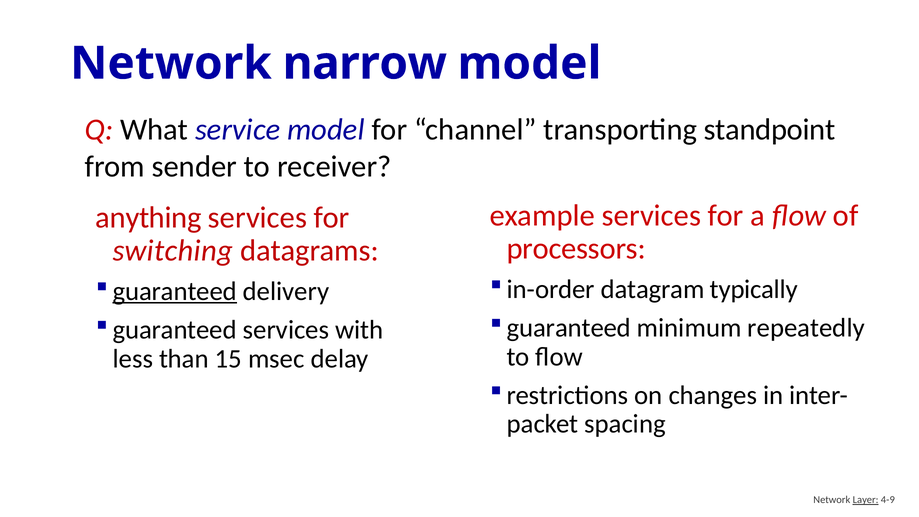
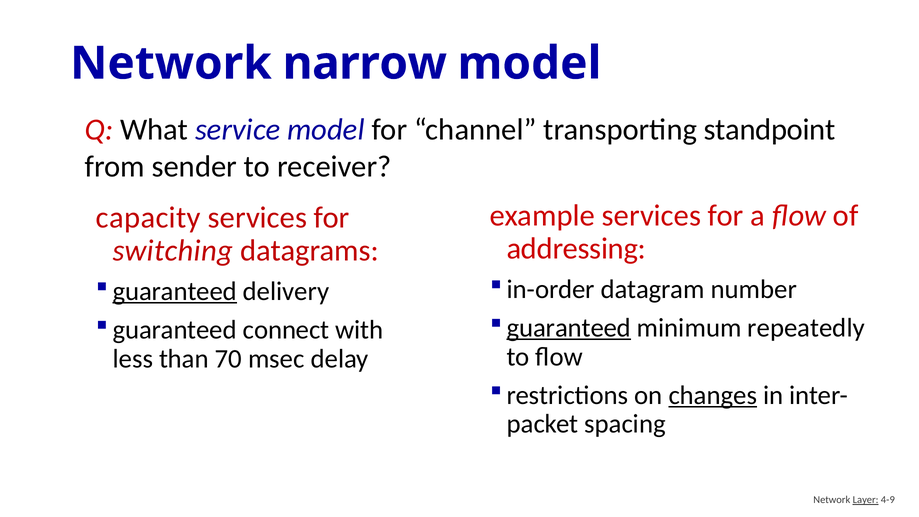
anything: anything -> capacity
processors: processors -> addressing
typically: typically -> number
guaranteed at (569, 328) underline: none -> present
guaranteed services: services -> connect
15: 15 -> 70
changes underline: none -> present
